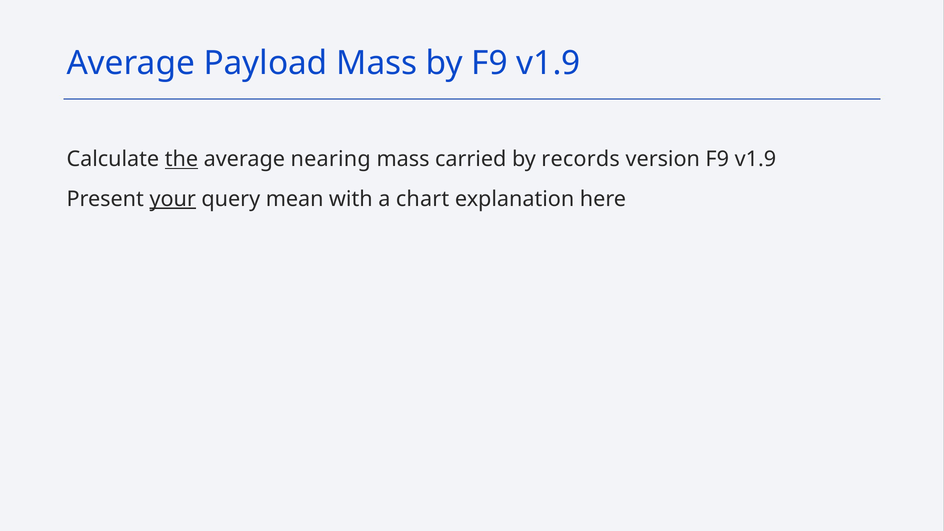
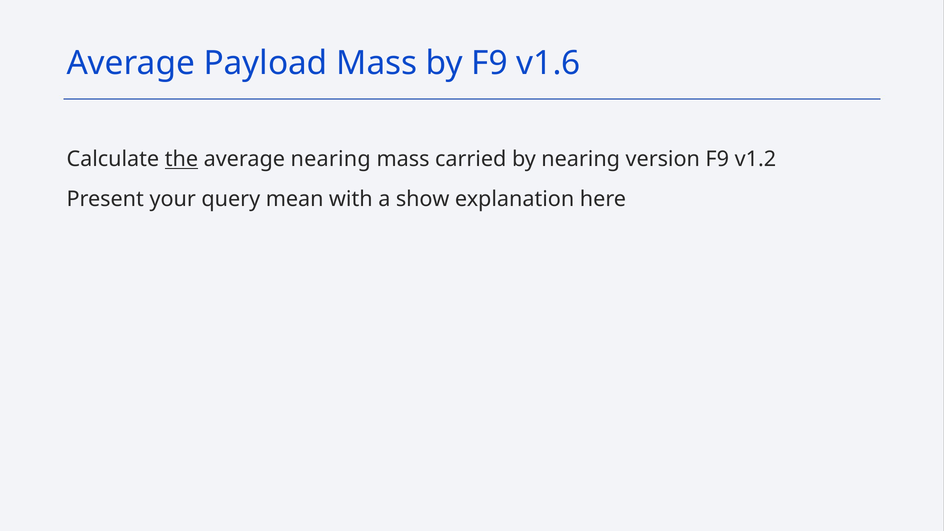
by F9 v1.9: v1.9 -> v1.6
by records: records -> nearing
version F9 v1.9: v1.9 -> v1.2
your underline: present -> none
chart: chart -> show
